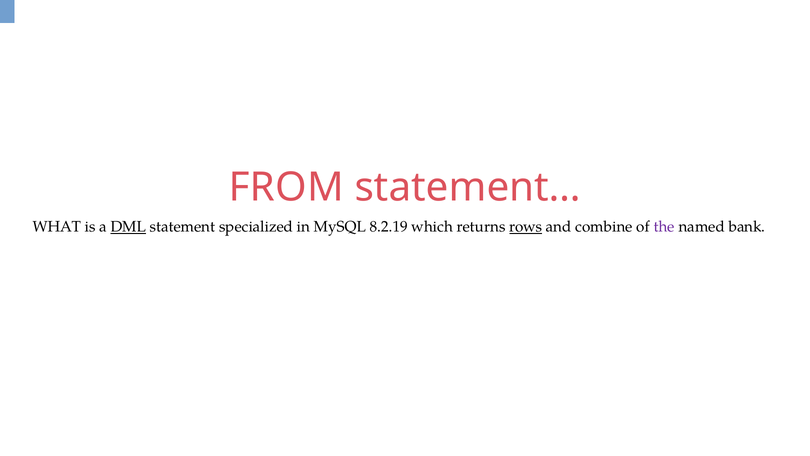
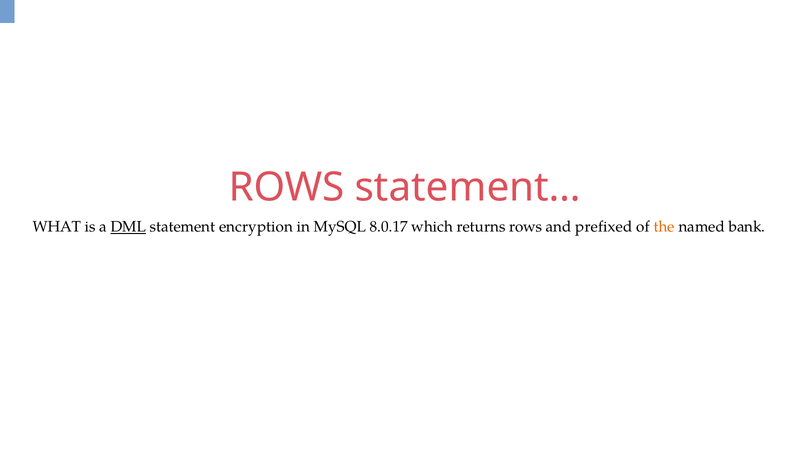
FROM at (286, 187): FROM -> ROWS
specialized: specialized -> encryption
8.2.19: 8.2.19 -> 8.0.17
rows at (526, 227) underline: present -> none
combine: combine -> prefixed
the colour: purple -> orange
